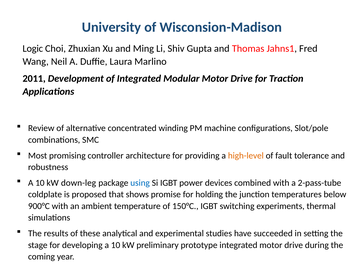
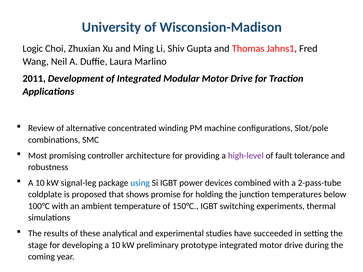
high-level colour: orange -> purple
down-leg: down-leg -> signal-leg
900°C: 900°C -> 100°C
